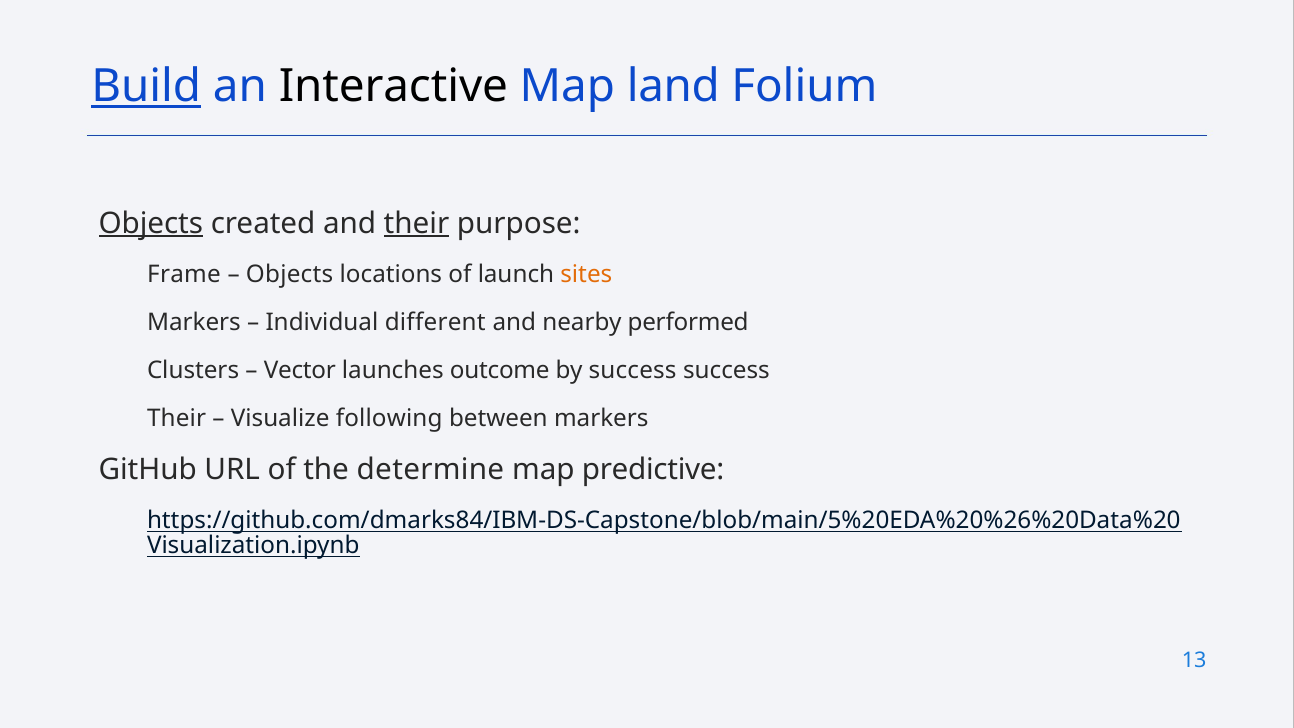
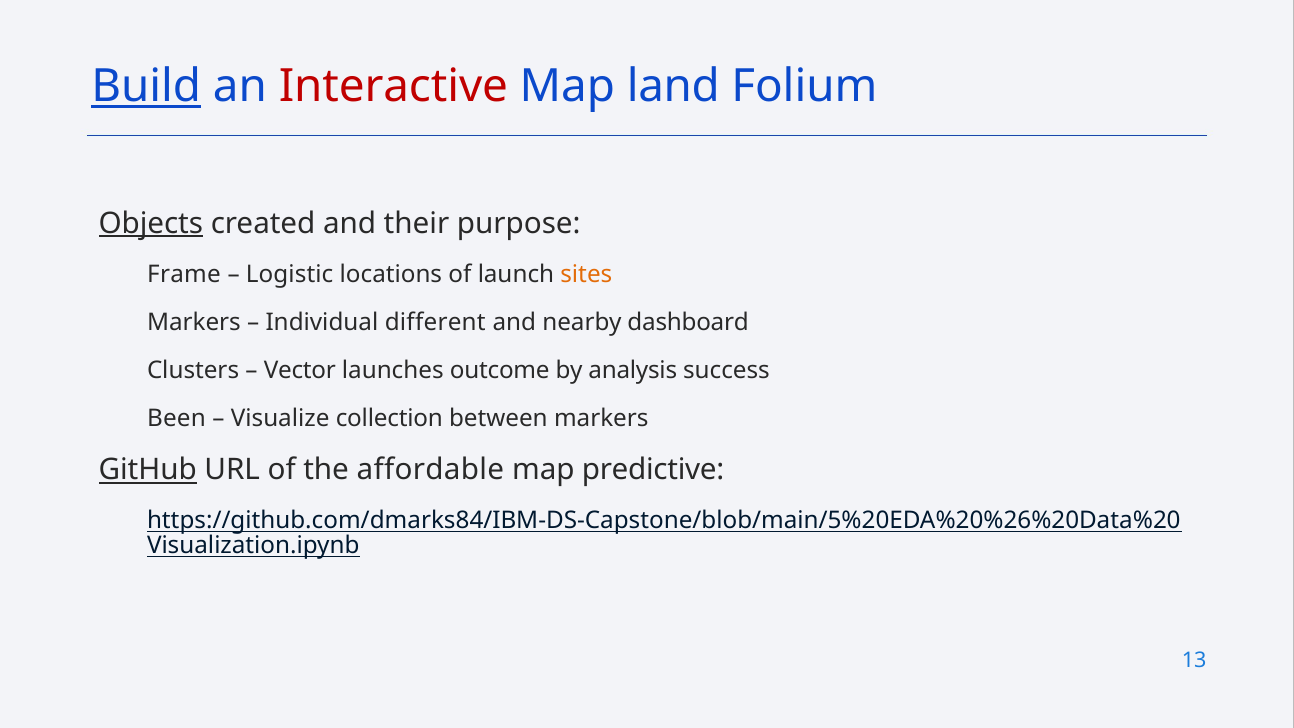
Interactive colour: black -> red
their at (417, 224) underline: present -> none
Objects at (290, 274): Objects -> Logistic
performed: performed -> dashboard
by success: success -> analysis
Their at (177, 418): Their -> Been
following: following -> collection
GitHub underline: none -> present
determine: determine -> affordable
